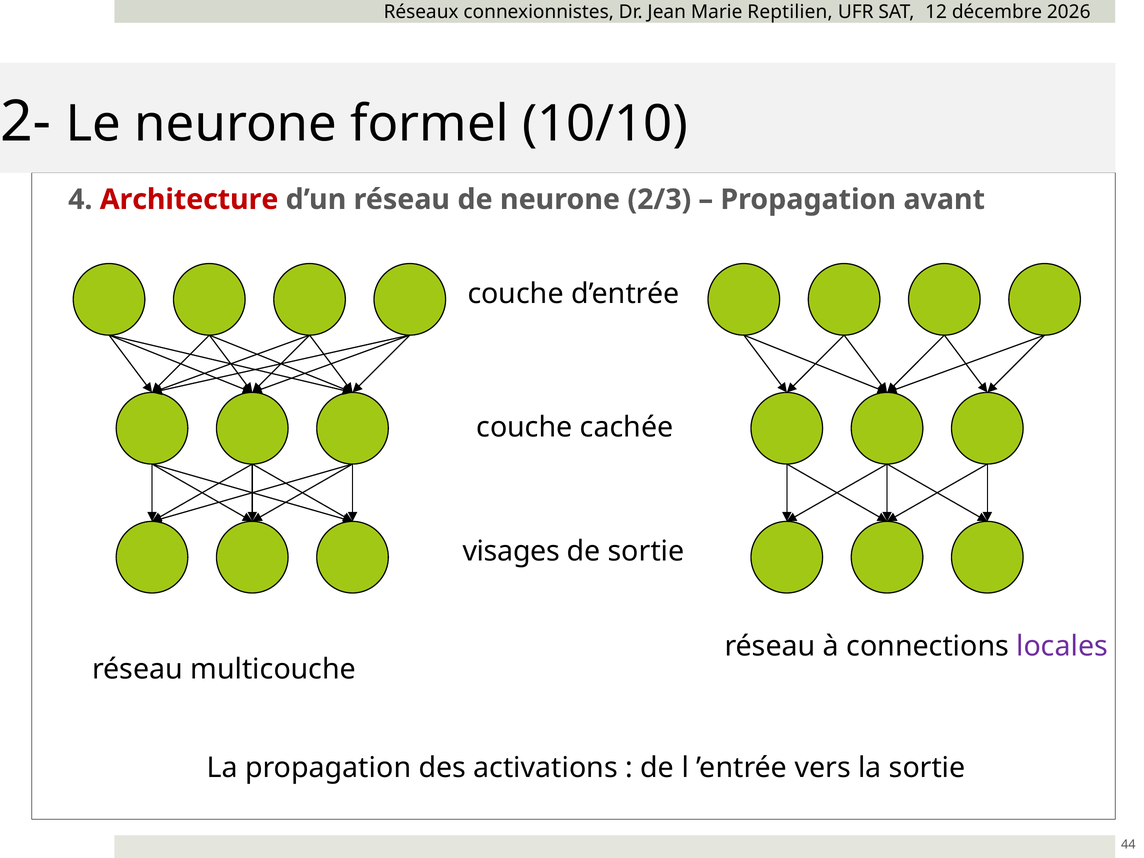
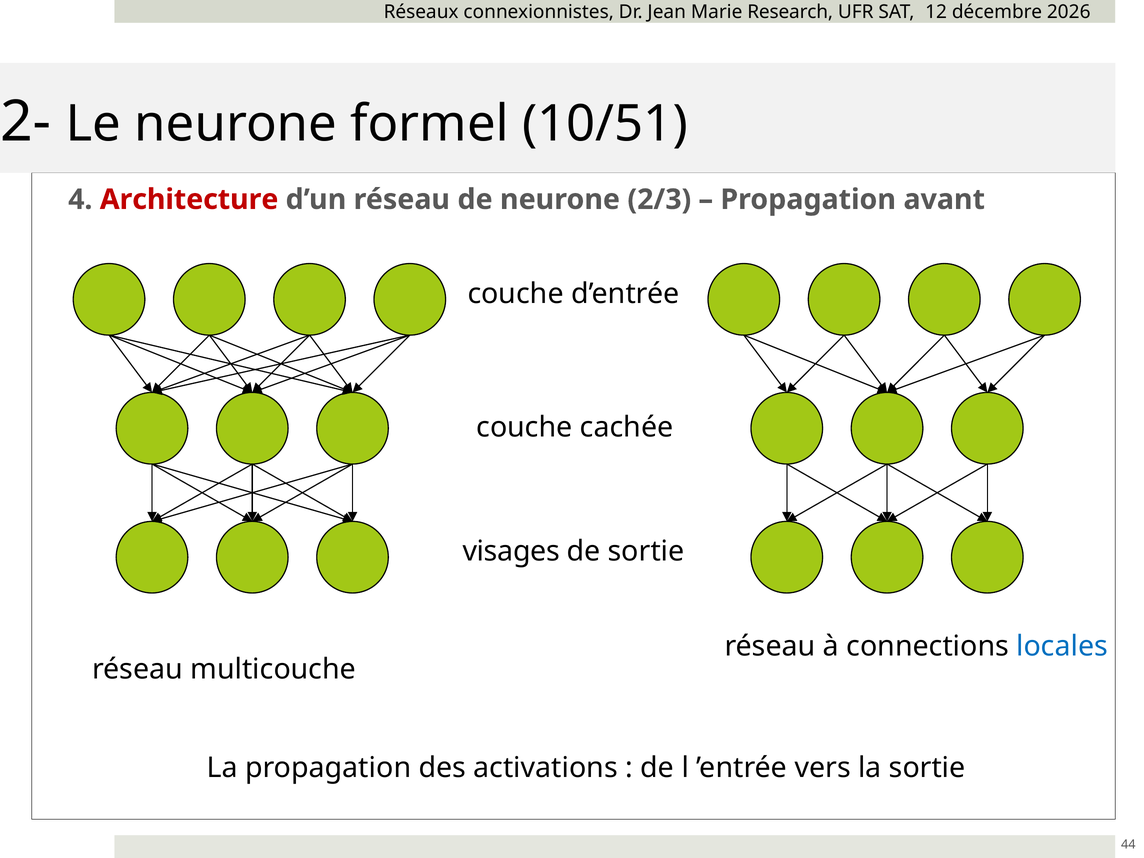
Reptilien: Reptilien -> Research
10/10: 10/10 -> 10/51
locales colour: purple -> blue
